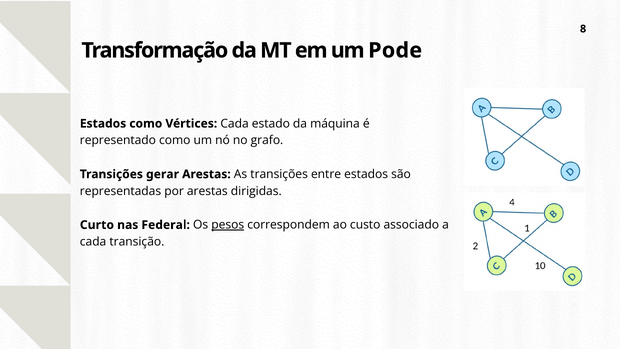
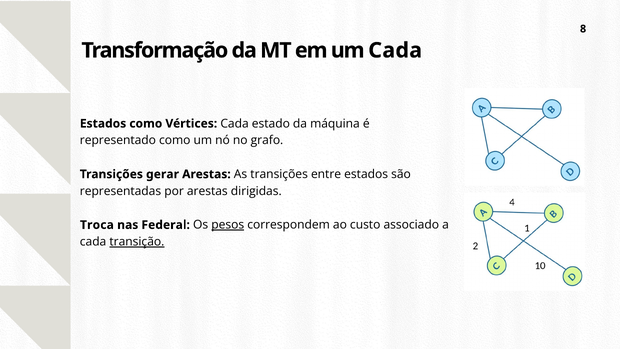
um Pode: Pode -> Cada
Curto: Curto -> Troca
transição underline: none -> present
